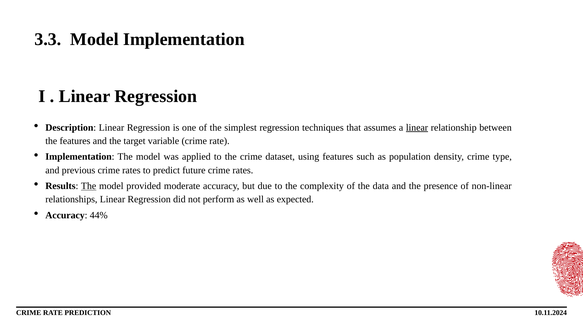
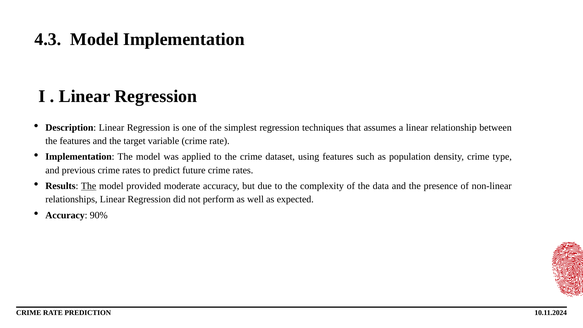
3.3: 3.3 -> 4.3
linear at (417, 127) underline: present -> none
44%: 44% -> 90%
